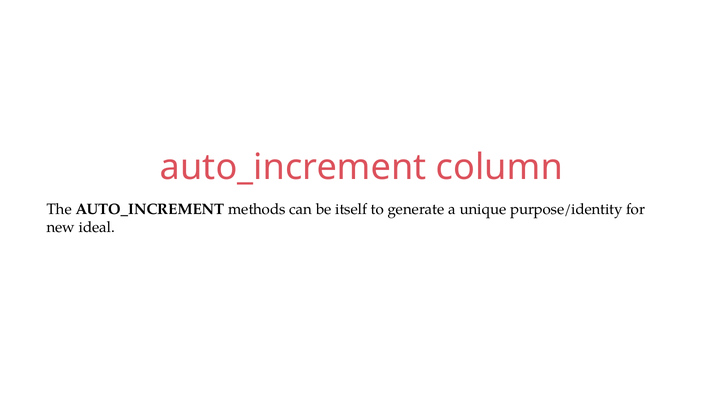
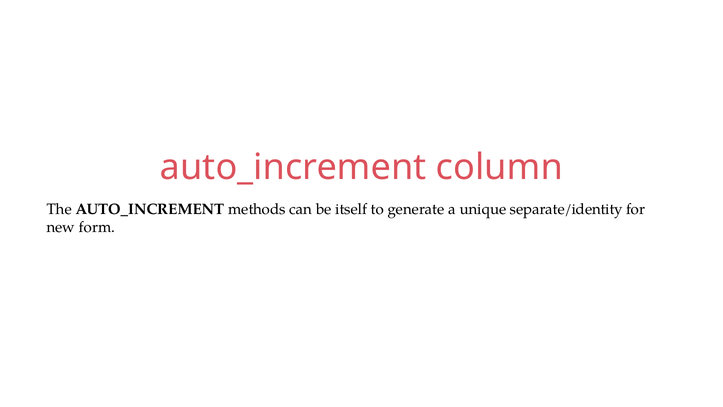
purpose/identity: purpose/identity -> separate/identity
ideal: ideal -> form
